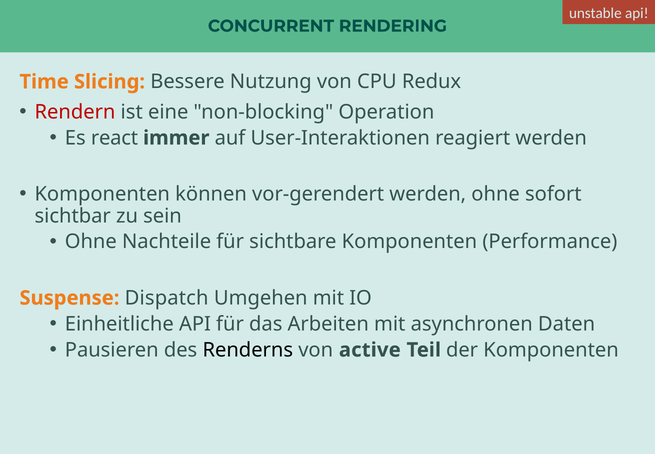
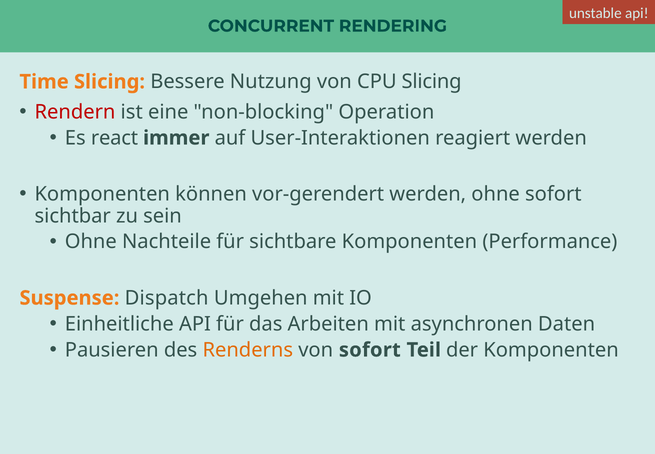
CPU Redux: Redux -> Slicing
Renderns colour: black -> orange
von active: active -> sofort
